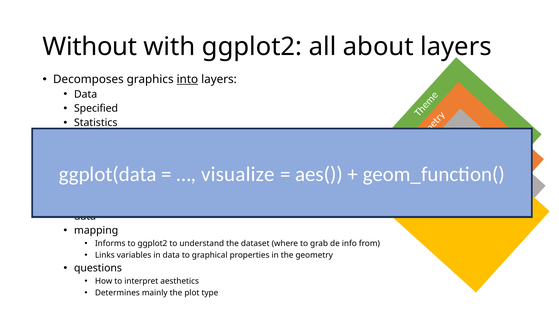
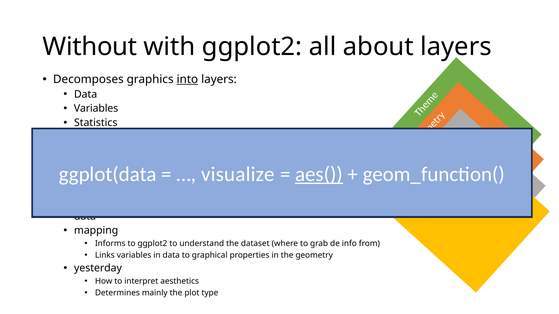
Specified at (96, 109): Specified -> Variables
aes( underline: none -> present
questions: questions -> yesterday
